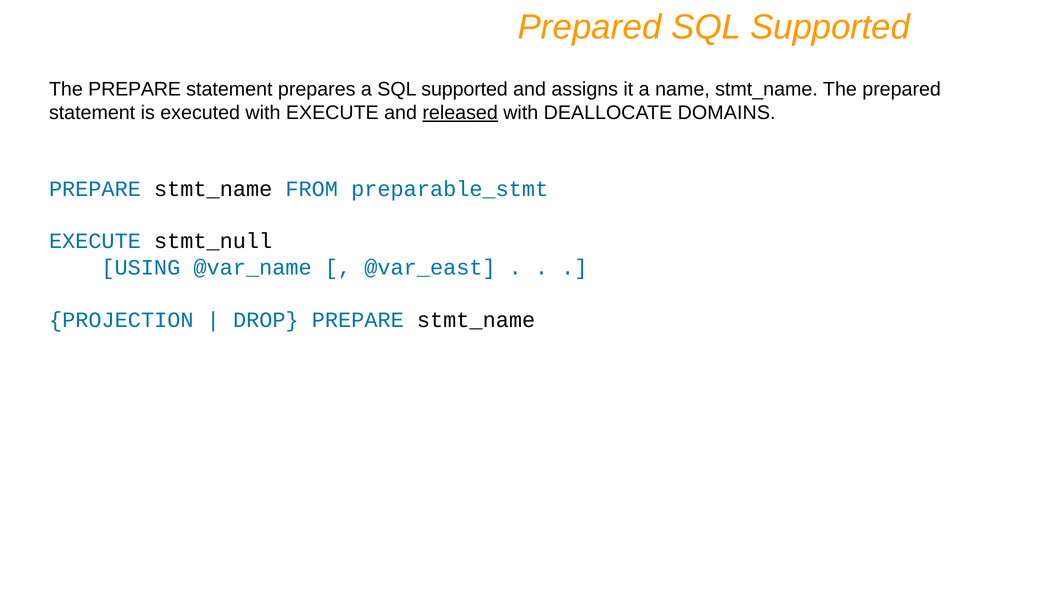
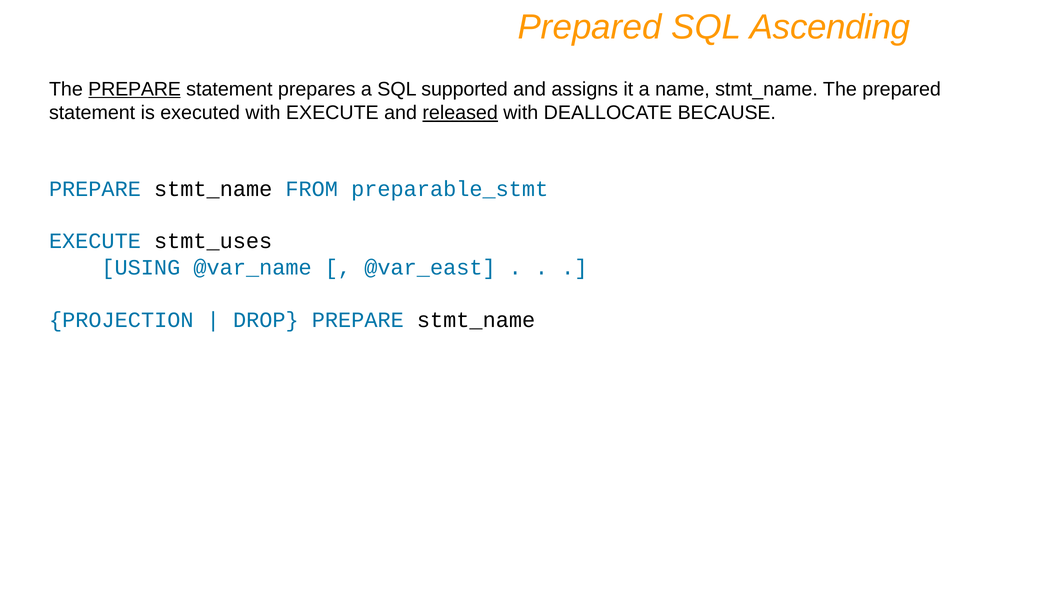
Prepared SQL Supported: Supported -> Ascending
PREPARE at (135, 89) underline: none -> present
DOMAINS: DOMAINS -> BECAUSE
stmt_null: stmt_null -> stmt_uses
